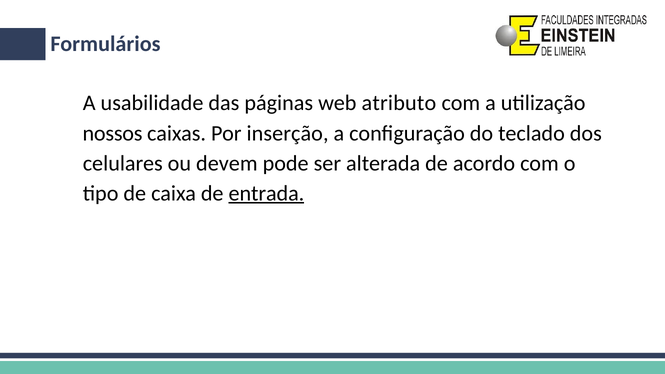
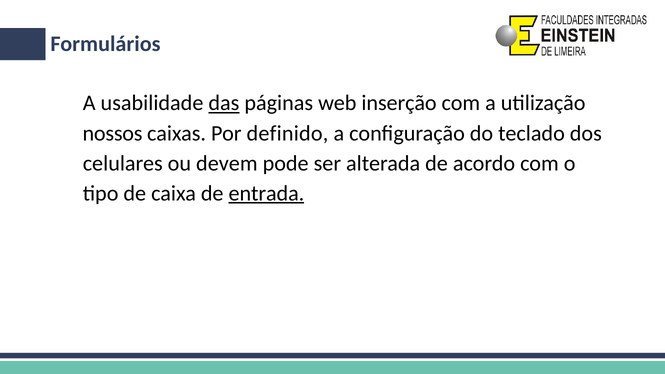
das underline: none -> present
atributo: atributo -> inserção
inserção: inserção -> definido
